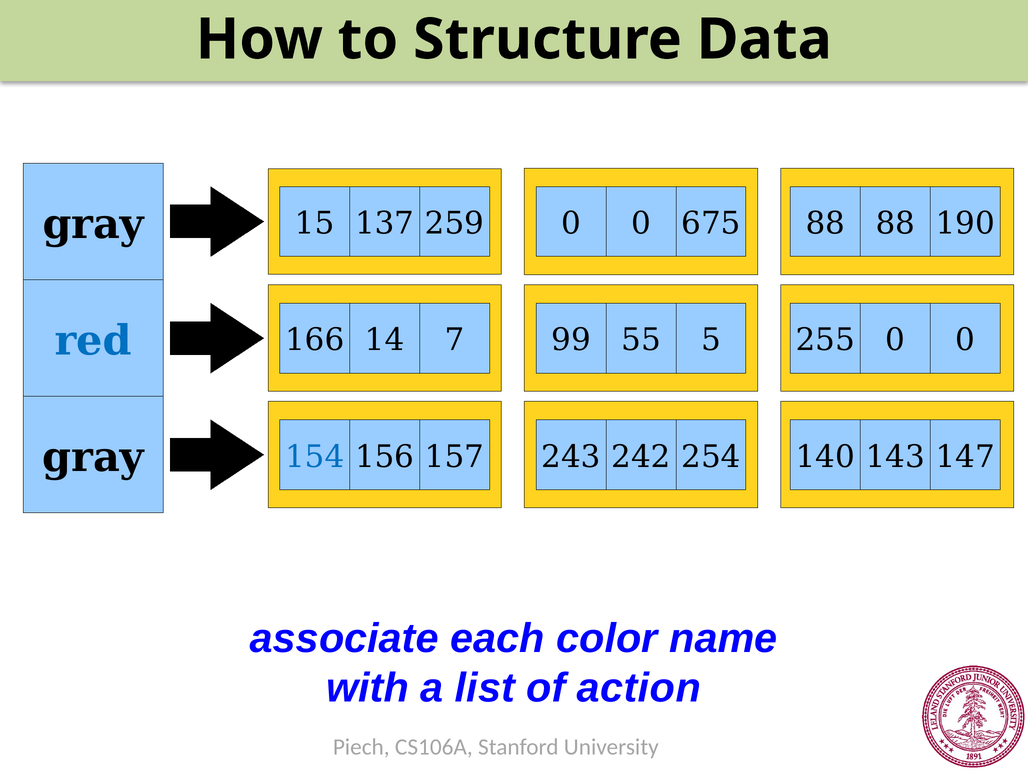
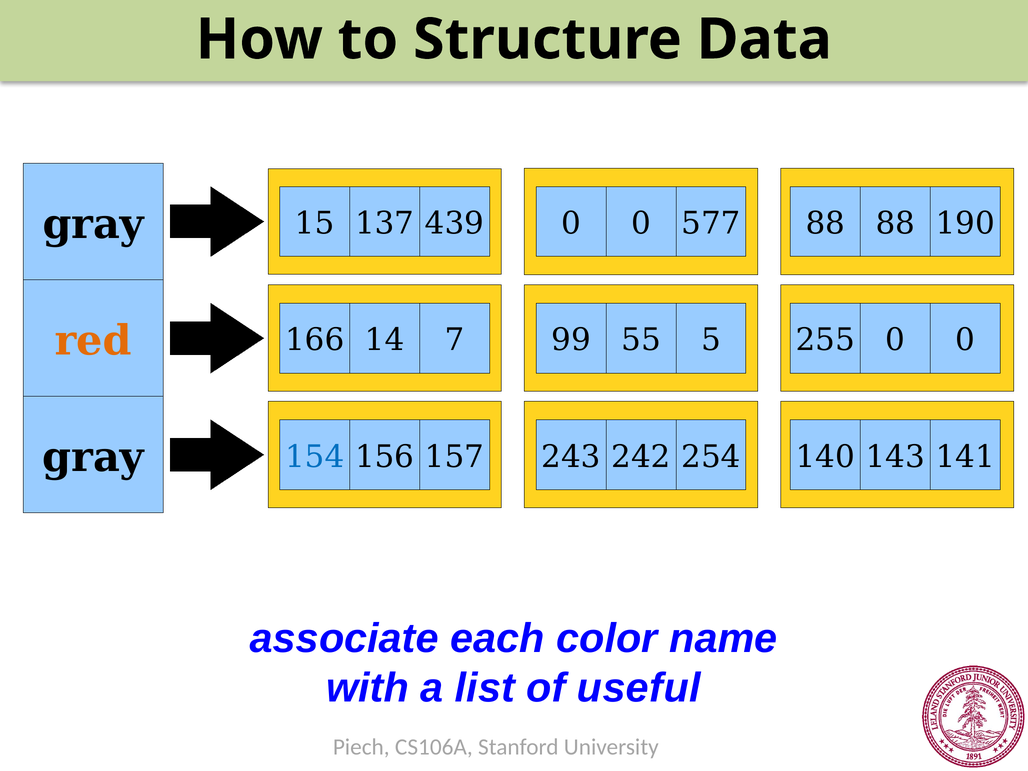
259: 259 -> 439
675: 675 -> 577
red colour: blue -> orange
147: 147 -> 141
action: action -> useful
